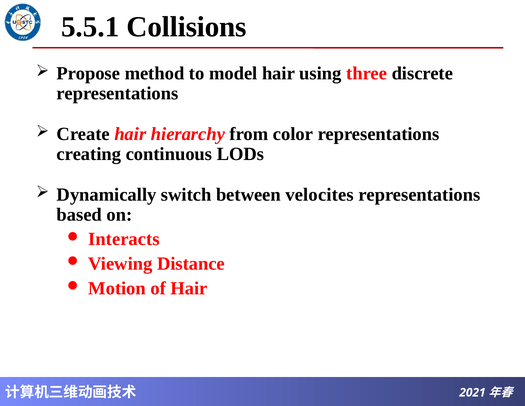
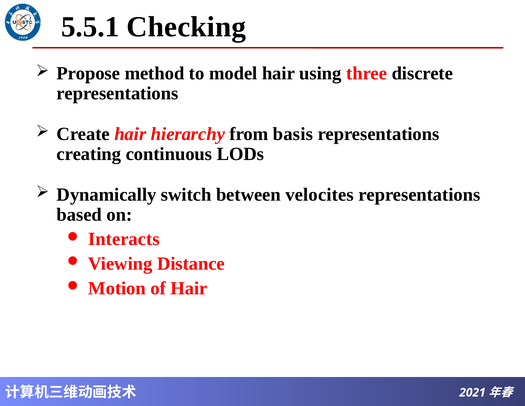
Collisions: Collisions -> Checking
color: color -> basis
